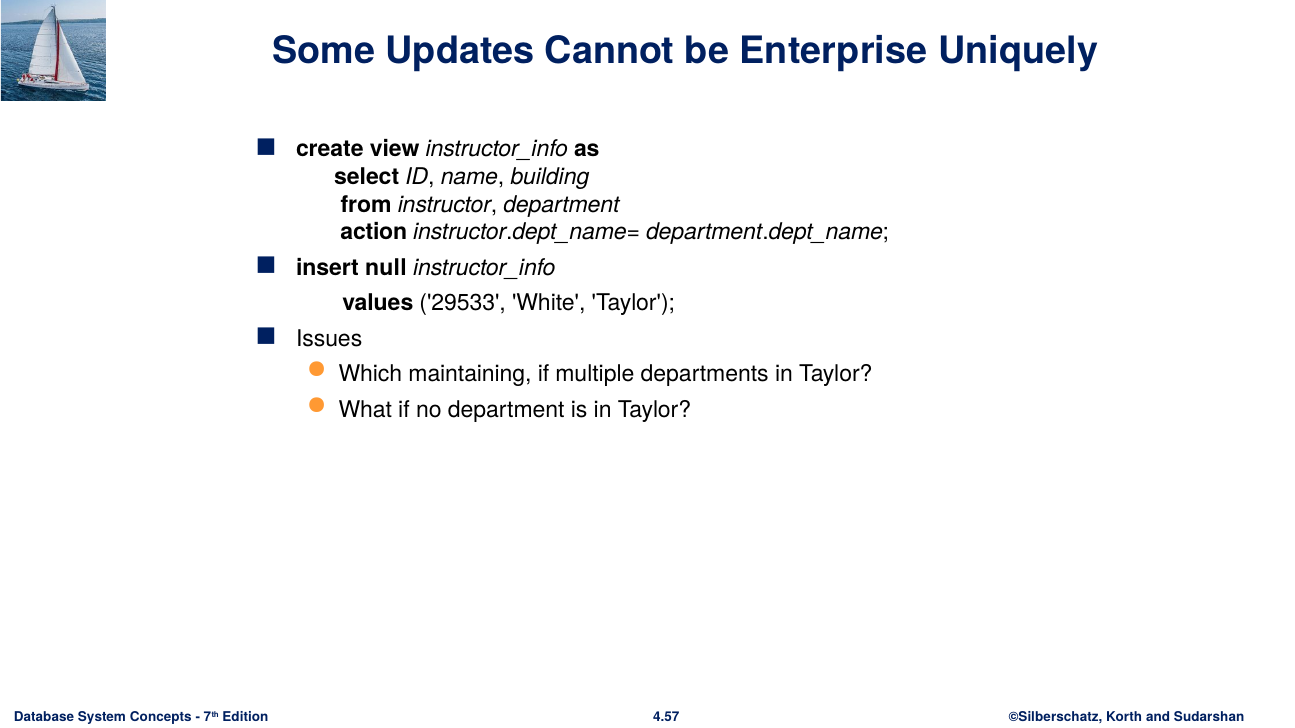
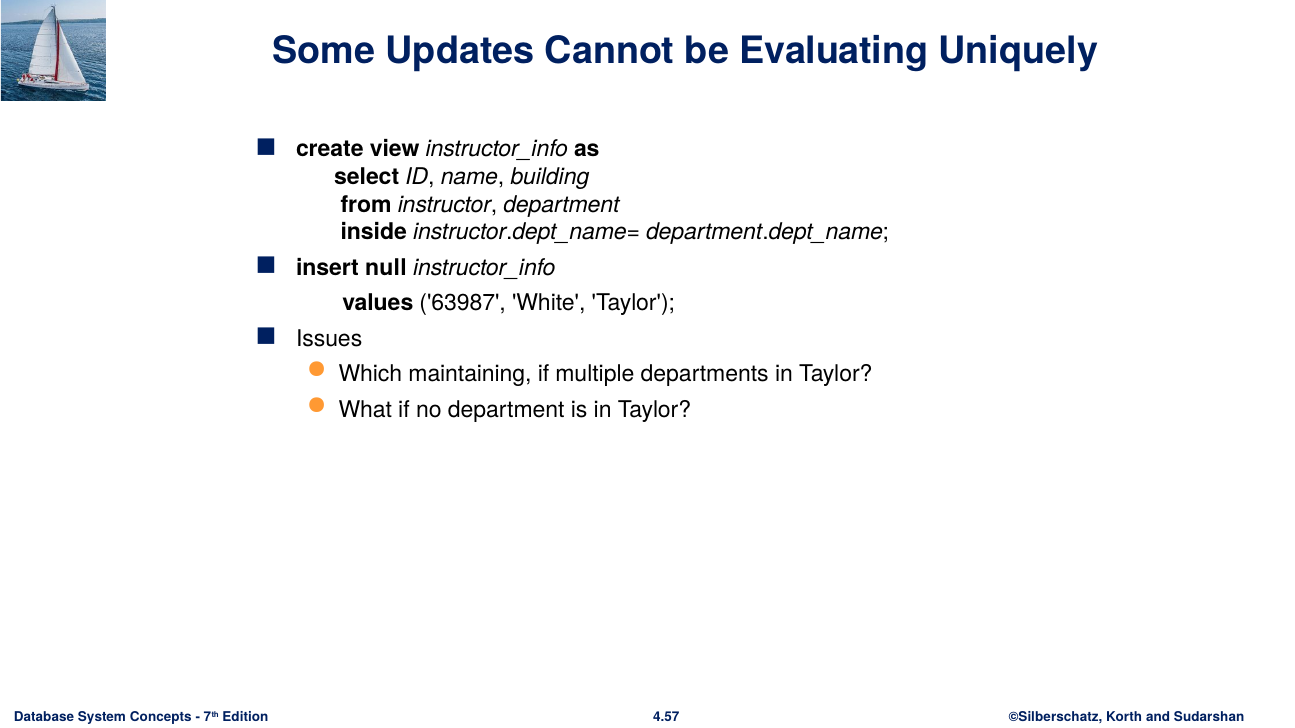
Enterprise: Enterprise -> Evaluating
action: action -> inside
29533: 29533 -> 63987
